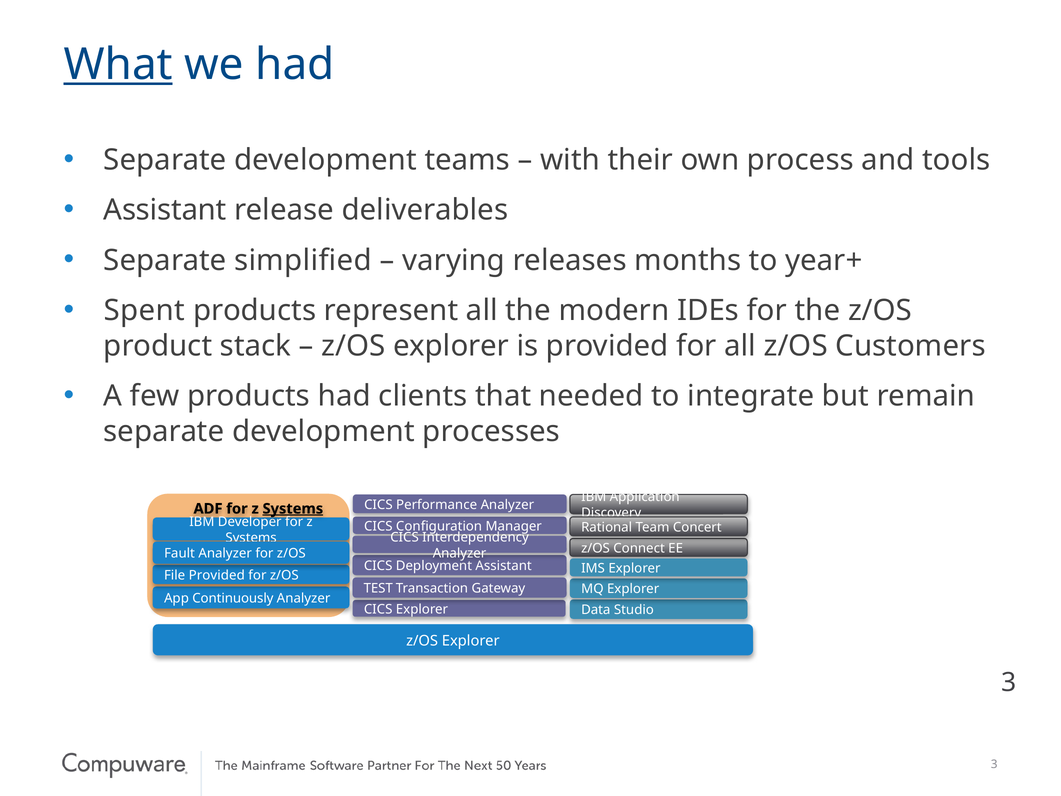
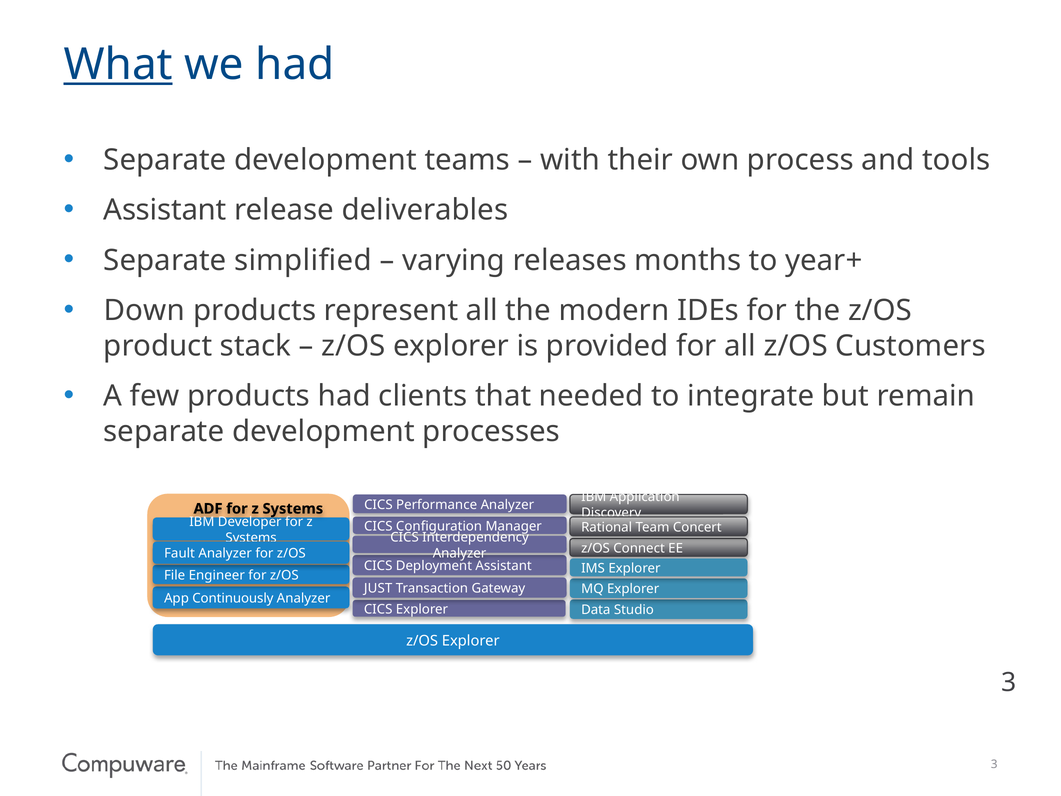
Spent: Spent -> Down
Systems at (293, 509) underline: present -> none
File Provided: Provided -> Engineer
TEST: TEST -> JUST
